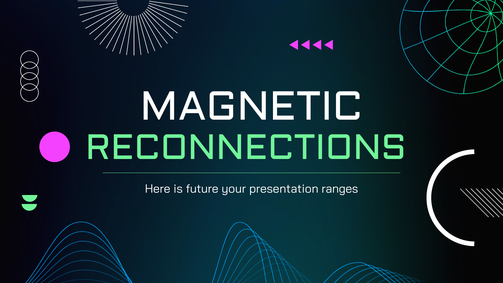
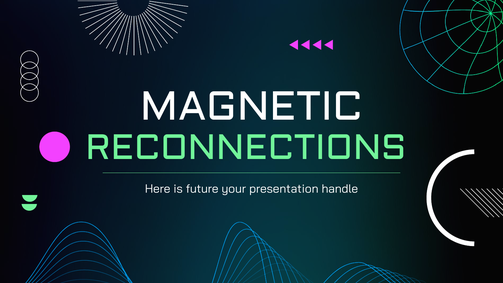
ranges: ranges -> handle
